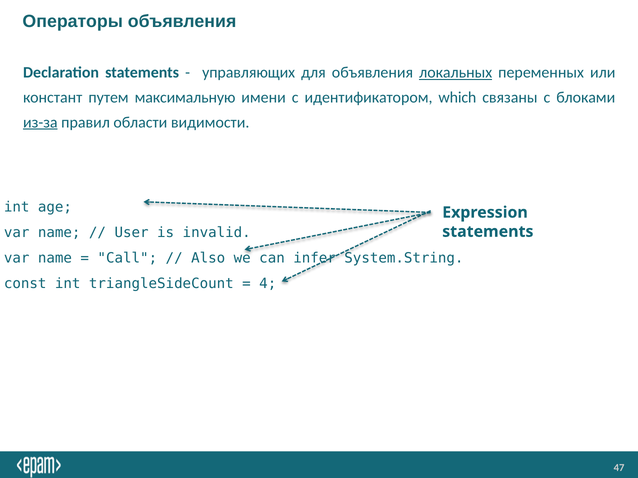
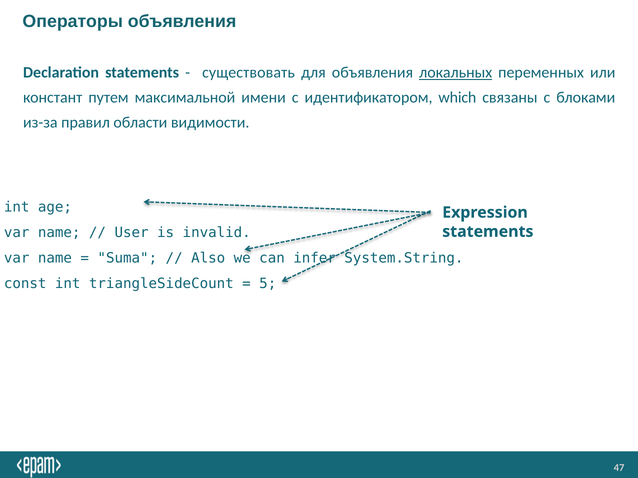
управляющих: управляющих -> существовать
максимальную: максимальную -> максимальной
из-за underline: present -> none
Call: Call -> Suma
4: 4 -> 5
